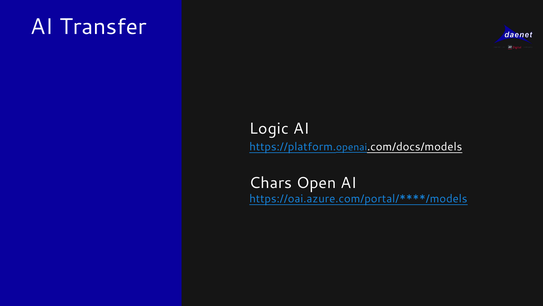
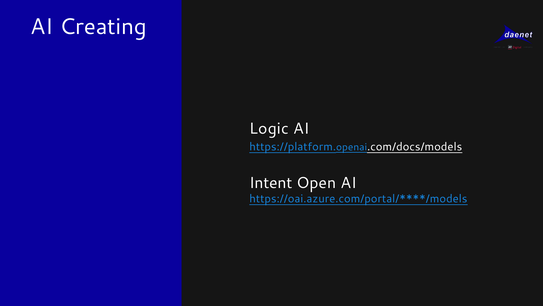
Transfer: Transfer -> Creating
Chars: Chars -> Intent
